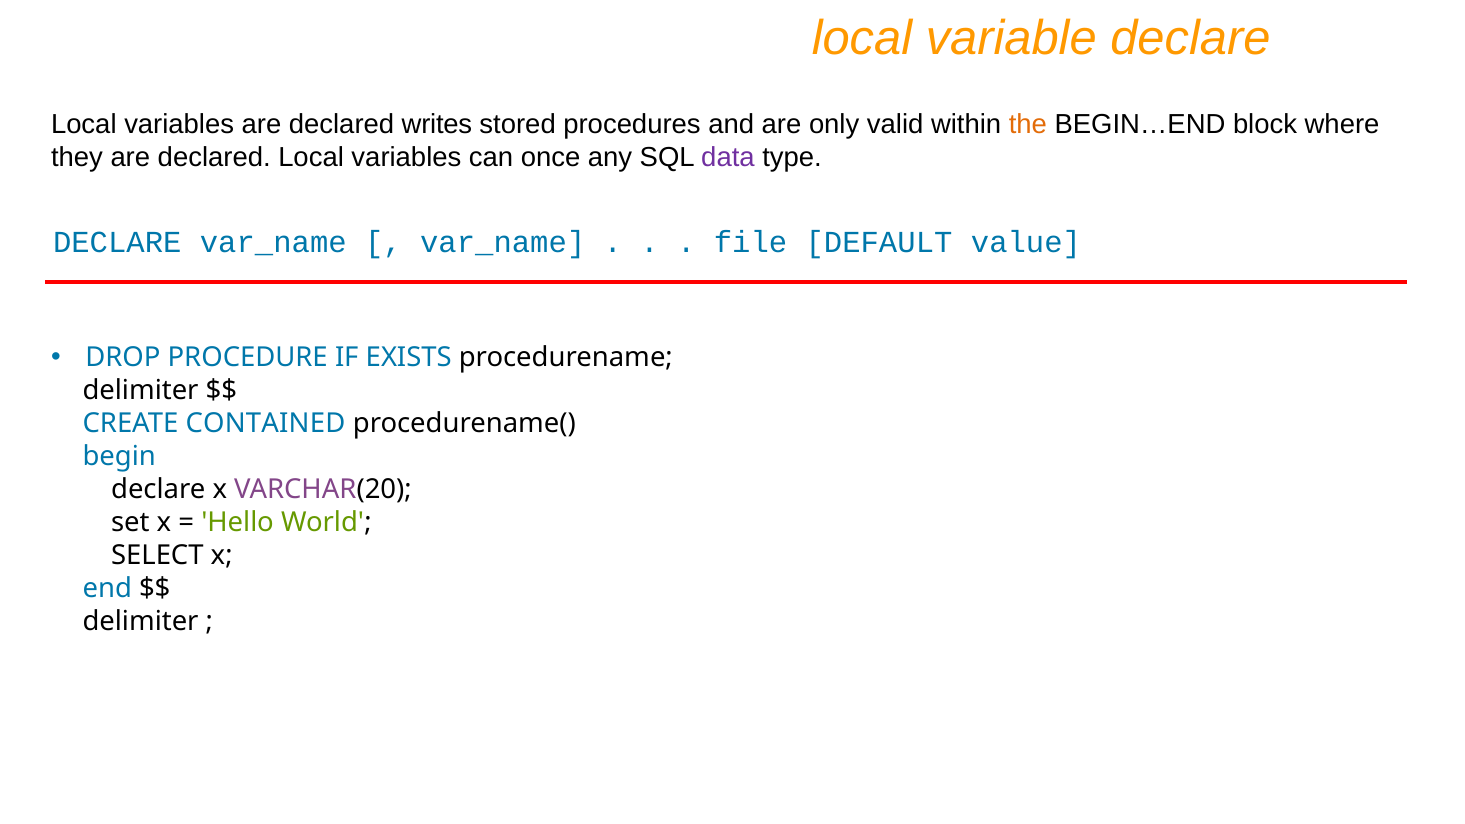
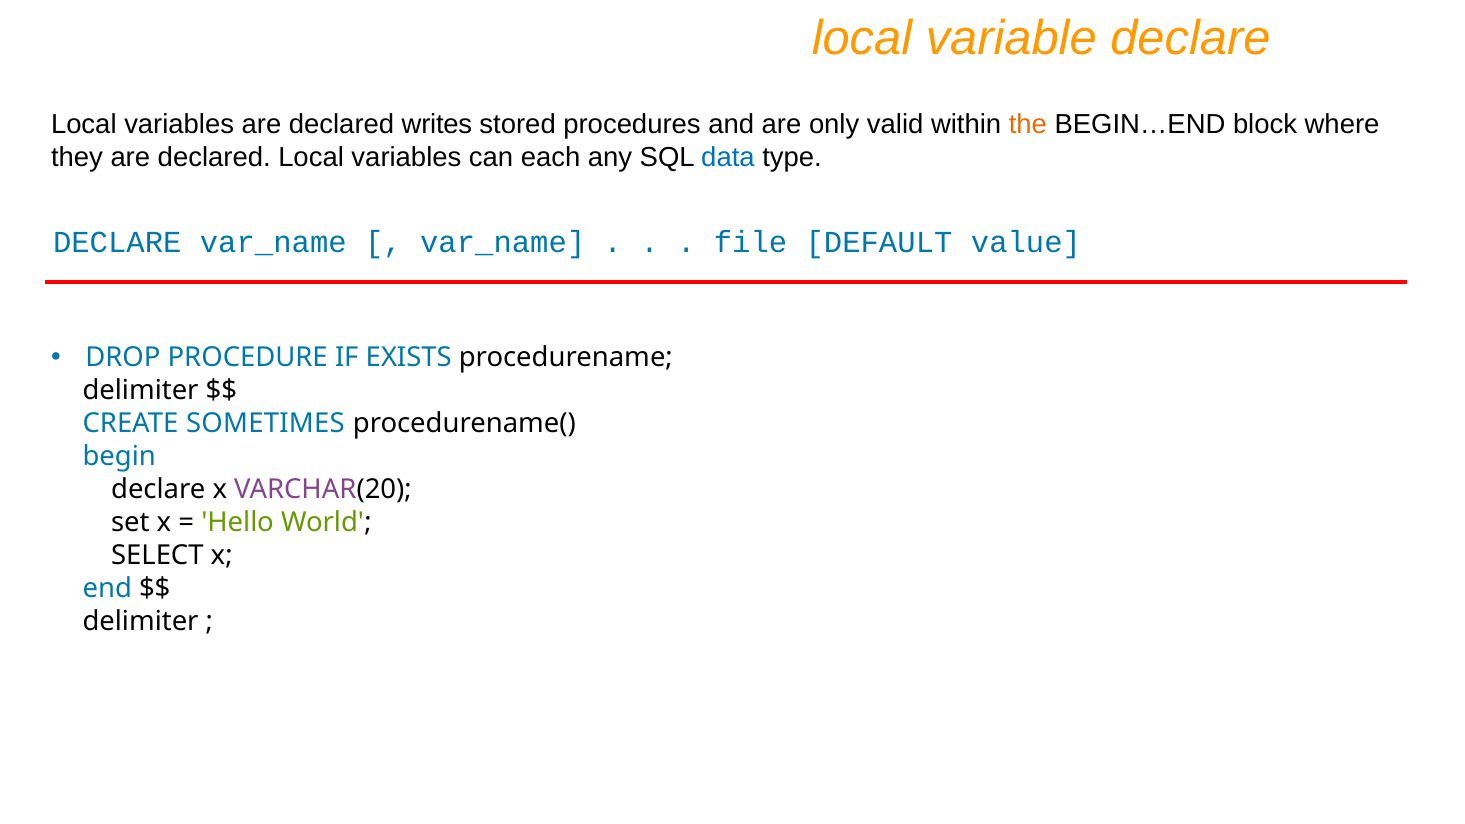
once: once -> each
data colour: purple -> blue
CONTAINED: CONTAINED -> SOMETIMES
